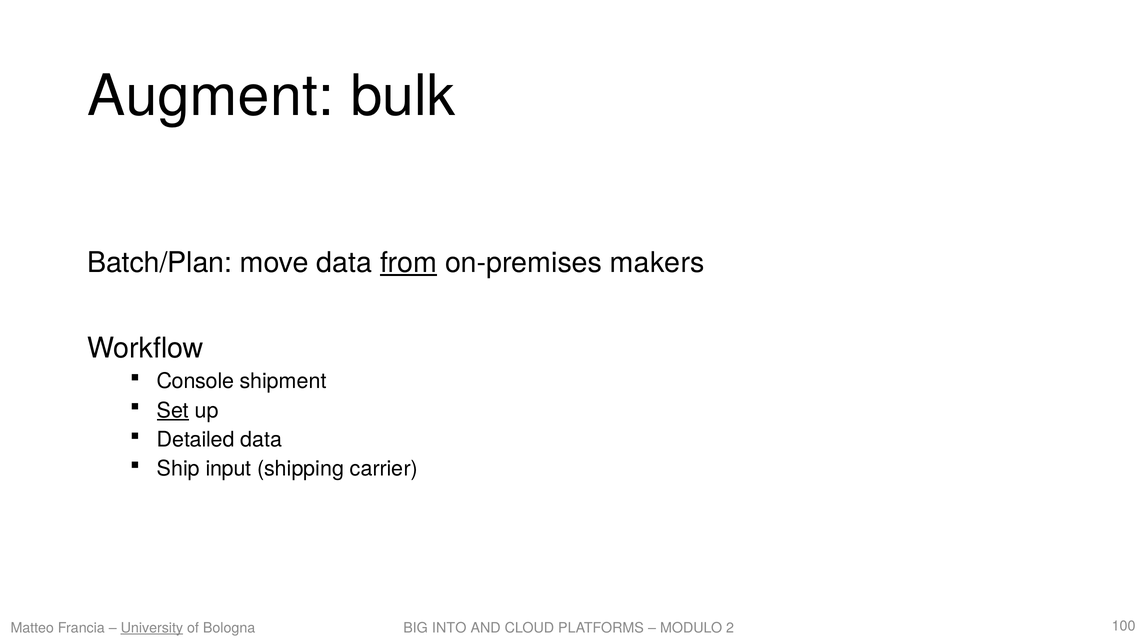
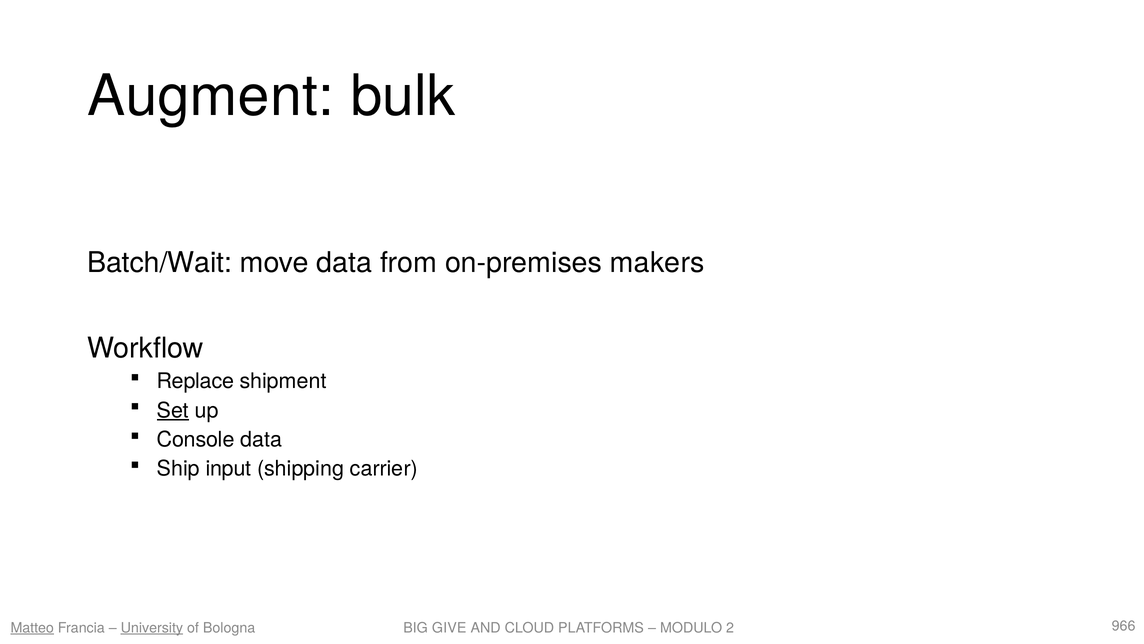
Batch/Plan: Batch/Plan -> Batch/Wait
from underline: present -> none
Console: Console -> Replace
Detailed: Detailed -> Console
Matteo underline: none -> present
INTO: INTO -> GIVE
100: 100 -> 966
